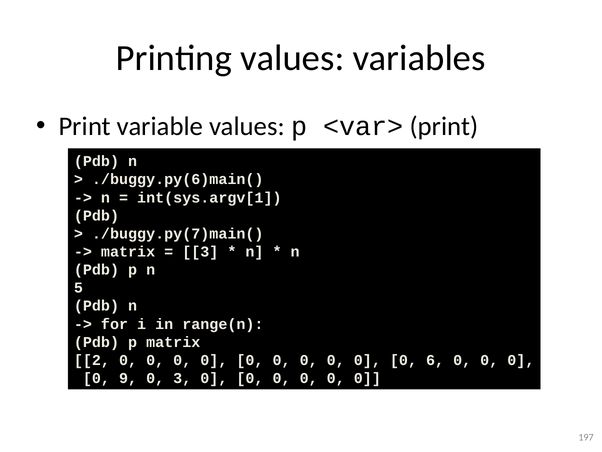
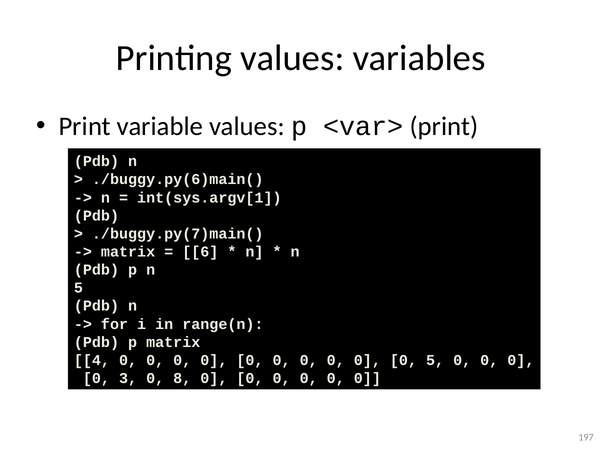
3 at (200, 251): 3 -> 6
2: 2 -> 4
0 6: 6 -> 5
9: 9 -> 3
0 3: 3 -> 8
